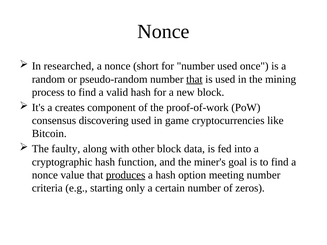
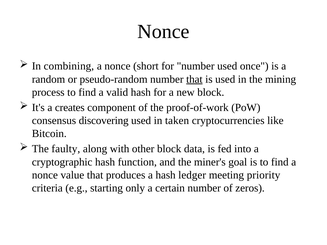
researched: researched -> combining
game: game -> taken
produces underline: present -> none
option: option -> ledger
meeting number: number -> priority
